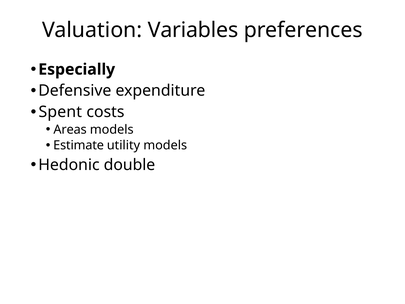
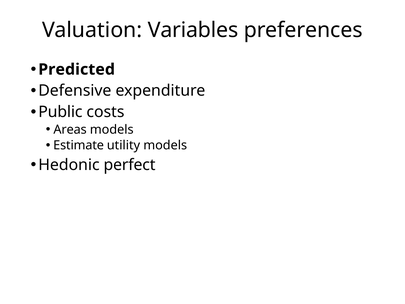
Especially: Especially -> Predicted
Spent: Spent -> Public
double: double -> perfect
